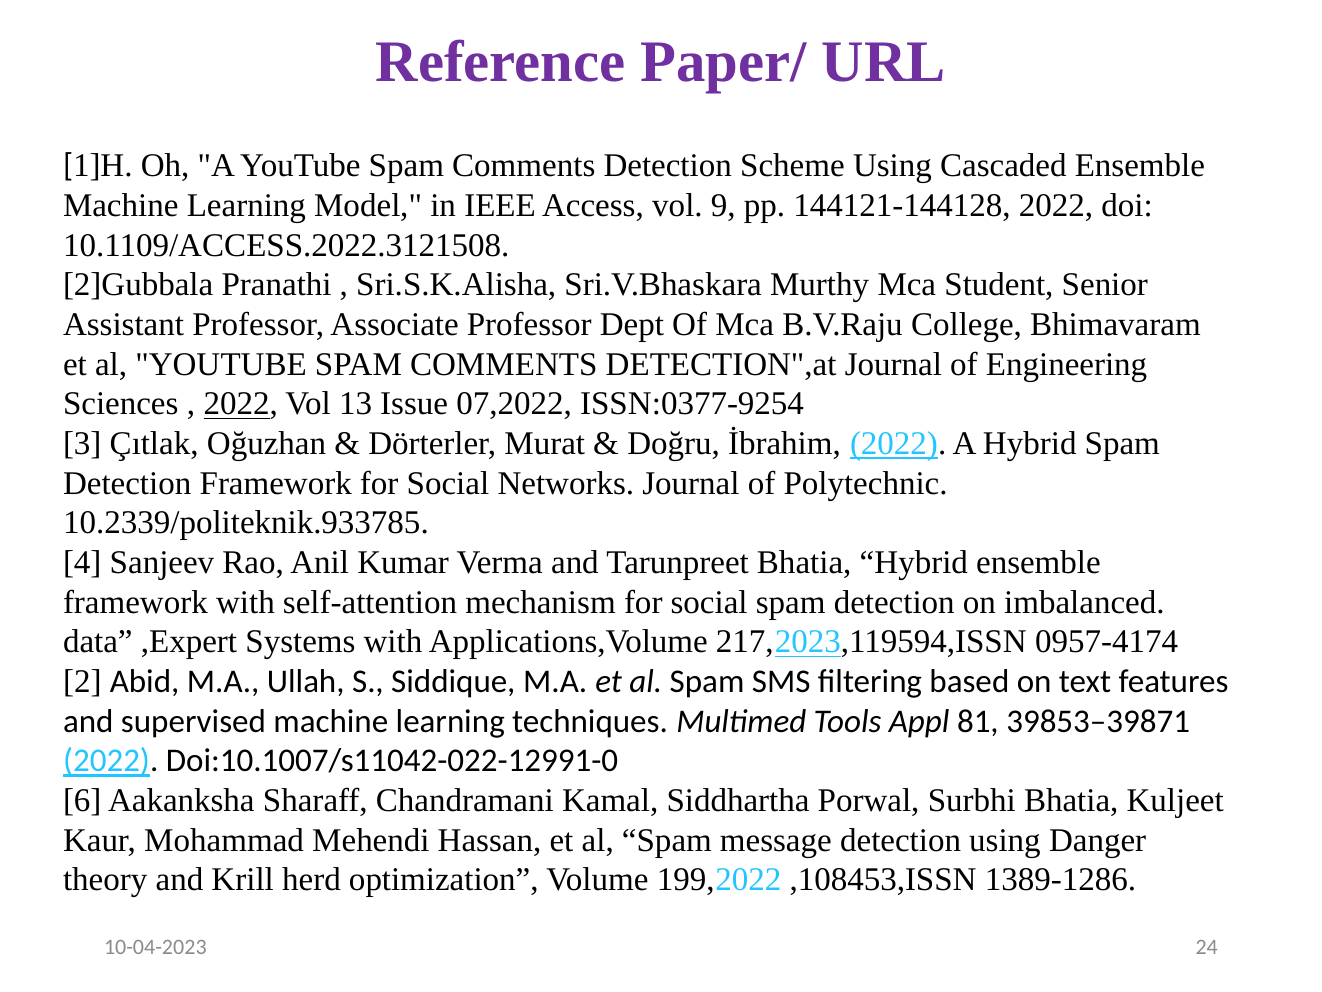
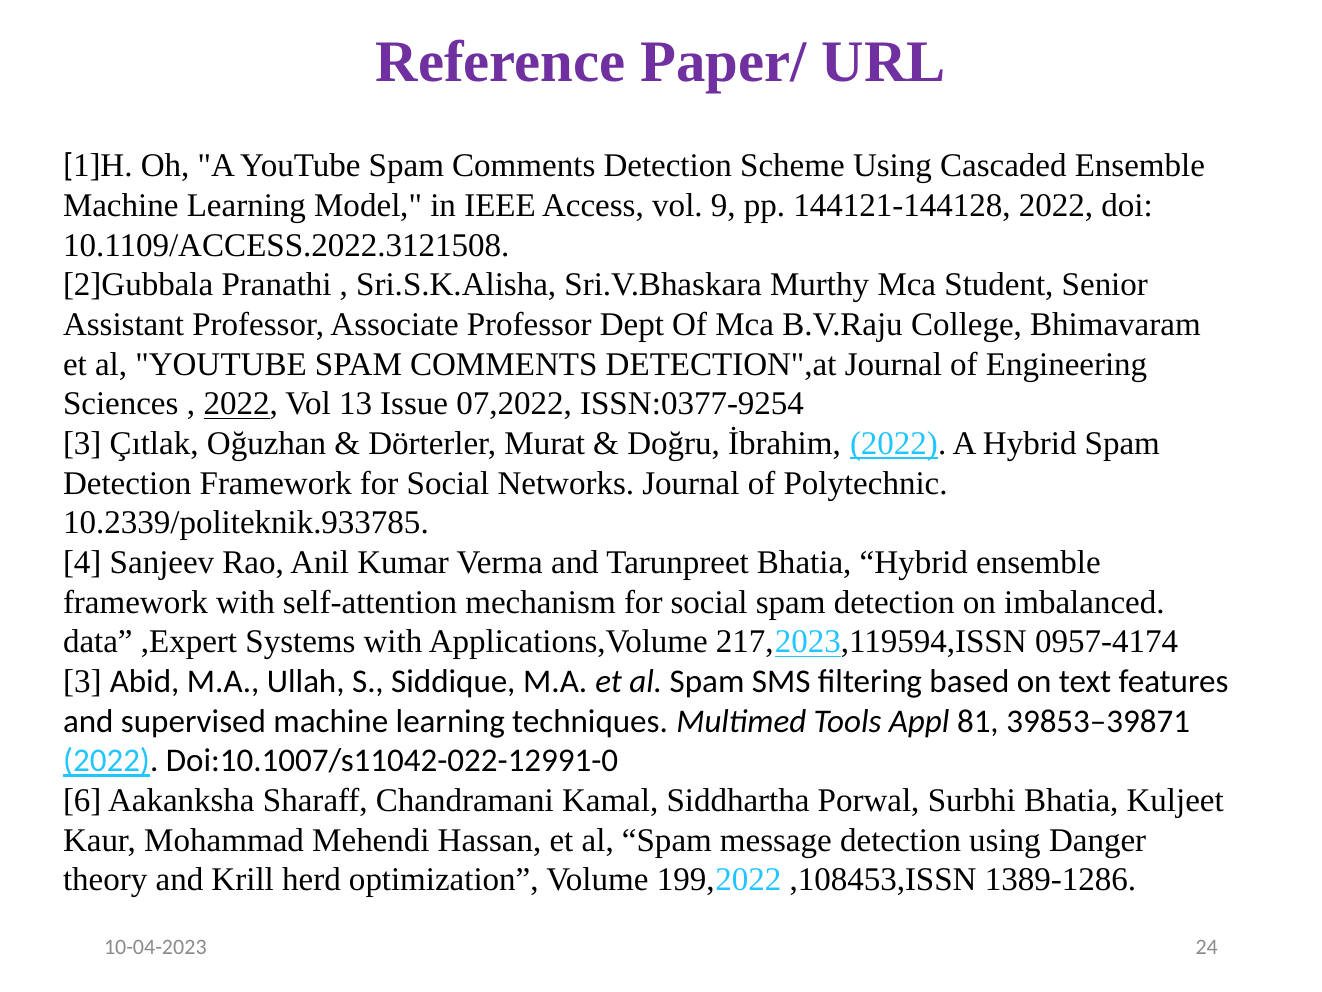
2 at (82, 681): 2 -> 3
